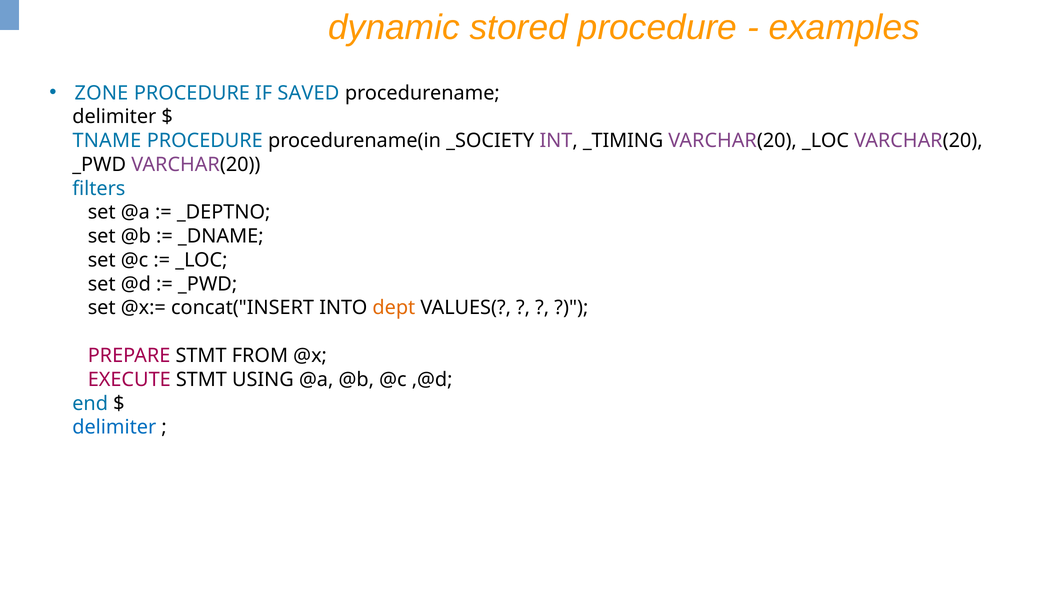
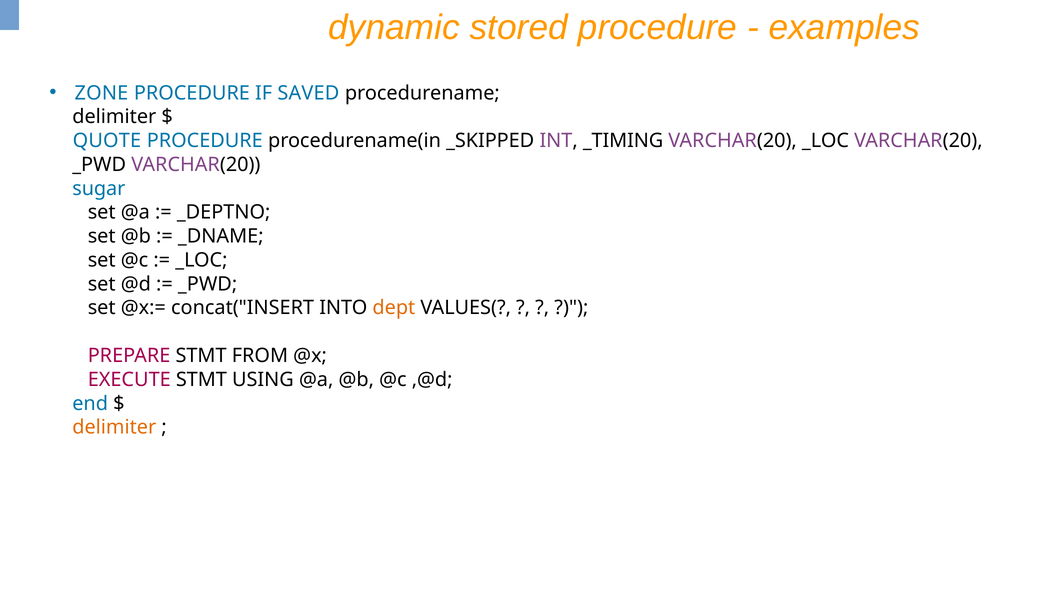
TNAME: TNAME -> QUOTE
_SOCIETY: _SOCIETY -> _SKIPPED
filters: filters -> sugar
delimiter at (114, 427) colour: blue -> orange
